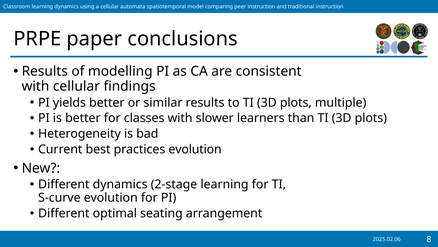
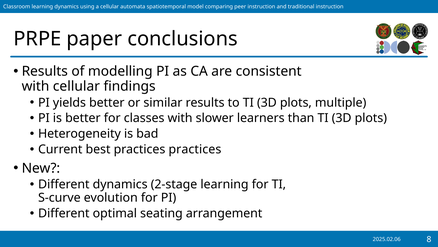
practices evolution: evolution -> practices
